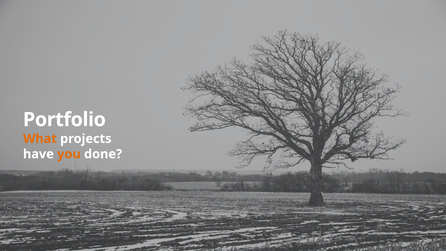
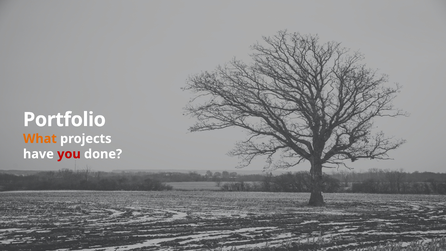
you colour: orange -> red
